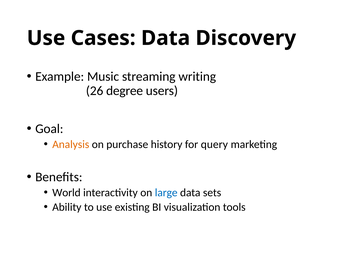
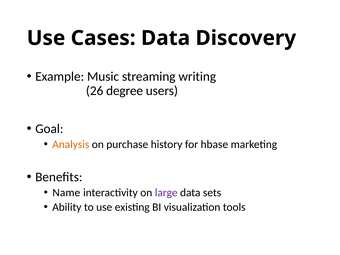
query: query -> hbase
World: World -> Name
large colour: blue -> purple
